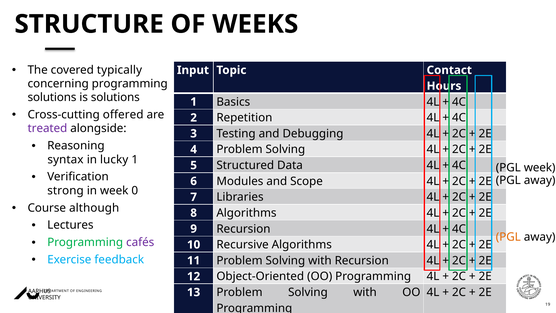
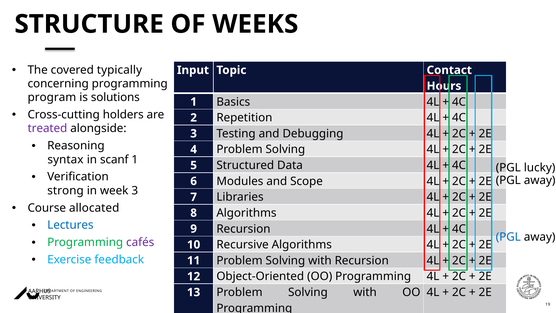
solutions at (52, 97): solutions -> program
offered: offered -> holders
lucky: lucky -> scanf
PGL week: week -> lucky
week 0: 0 -> 3
although: although -> allocated
Lectures colour: black -> blue
PGL at (508, 237) colour: orange -> blue
